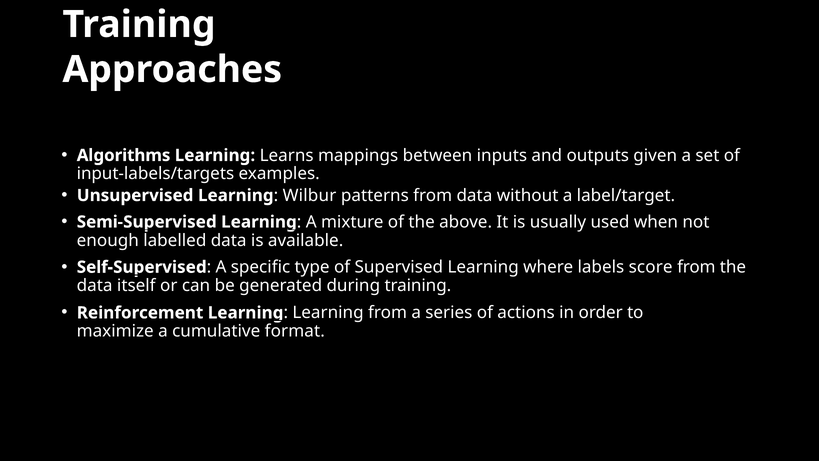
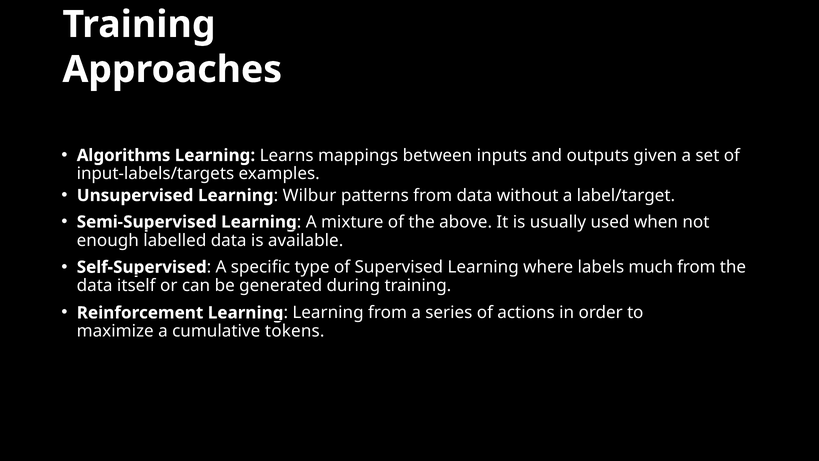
score: score -> much
format: format -> tokens
